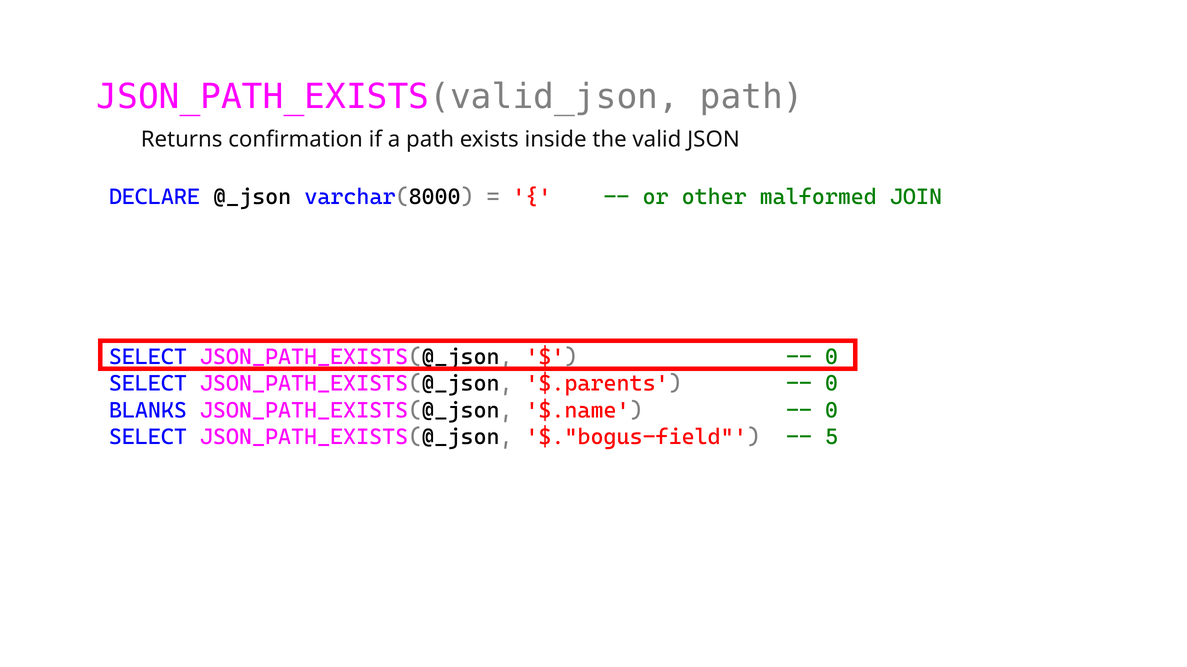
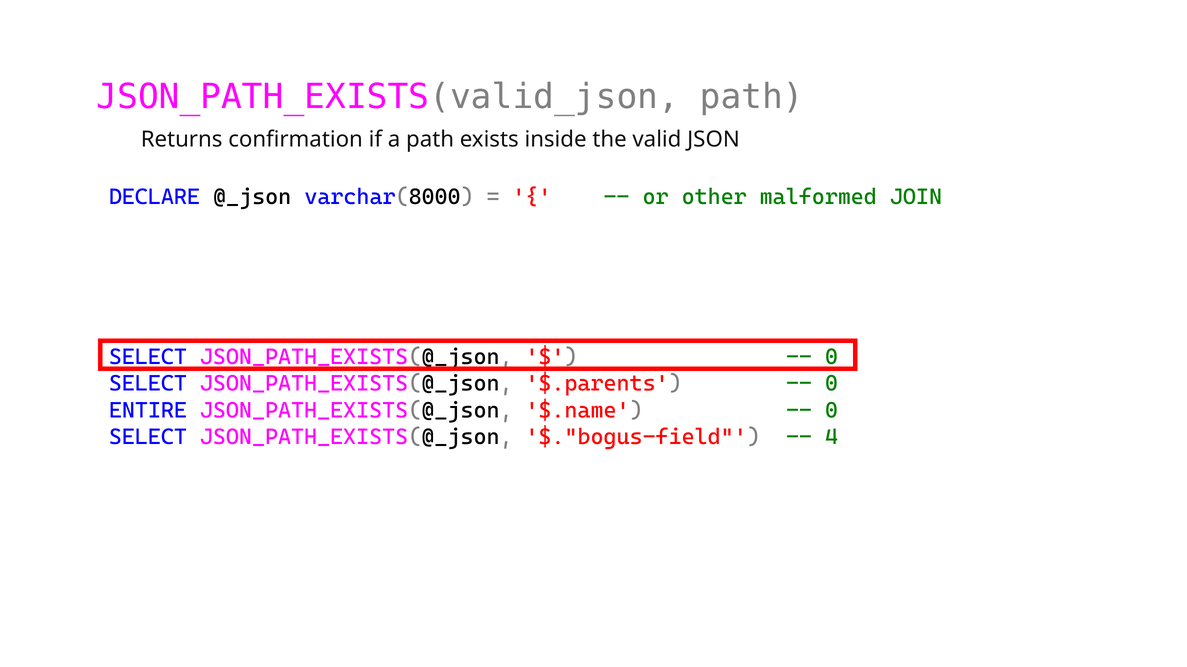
BLANKS: BLANKS -> ENTIRE
5: 5 -> 4
